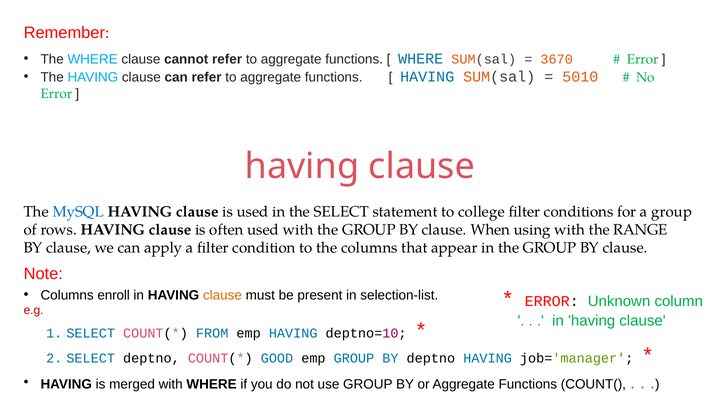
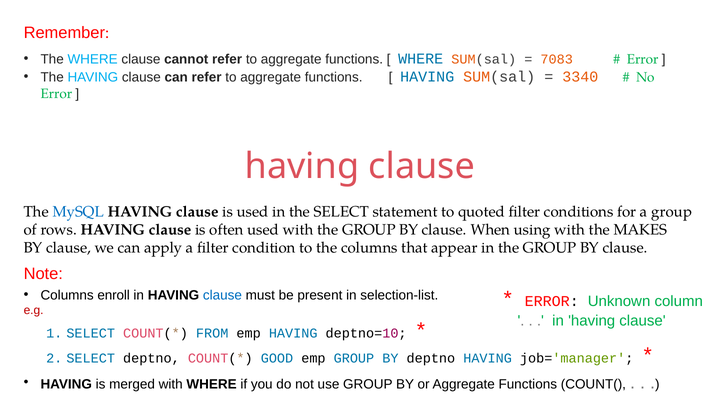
3670: 3670 -> 7083
5010: 5010 -> 3340
college: college -> quoted
RANGE: RANGE -> MAKES
clause at (222, 295) colour: orange -> blue
